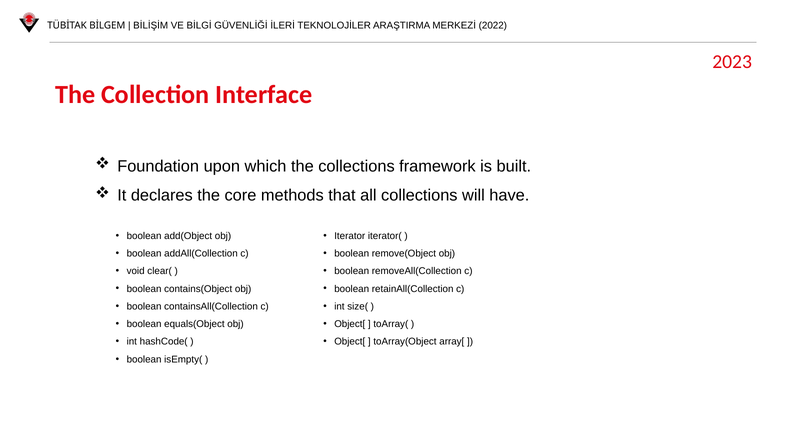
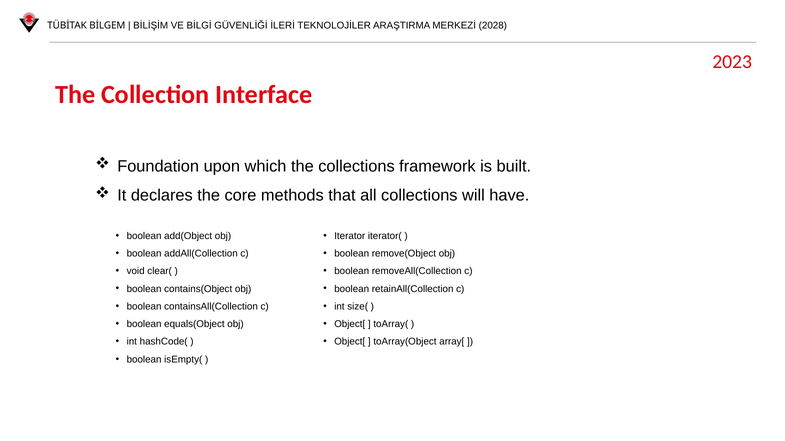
2022: 2022 -> 2028
